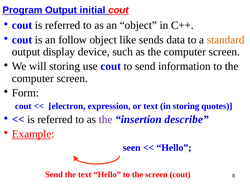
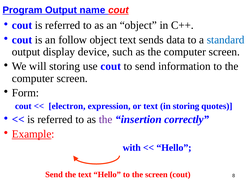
initial: initial -> name
object like: like -> text
standard colour: orange -> blue
describe: describe -> correctly
seen: seen -> with
